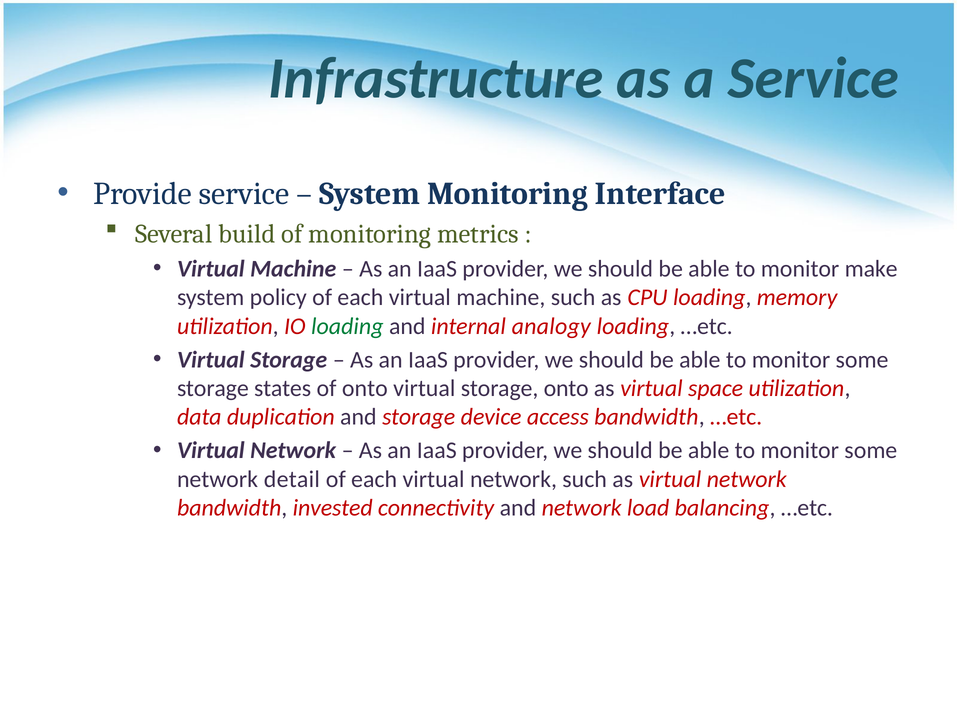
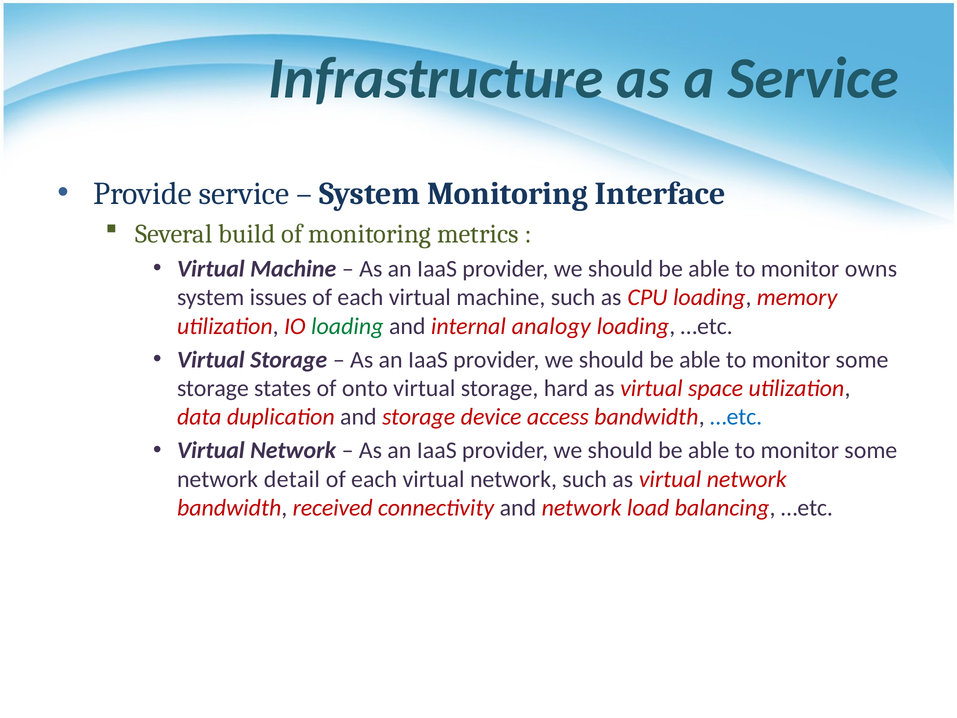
make: make -> owns
policy: policy -> issues
storage onto: onto -> hard
…etc at (736, 417) colour: red -> blue
invested: invested -> received
